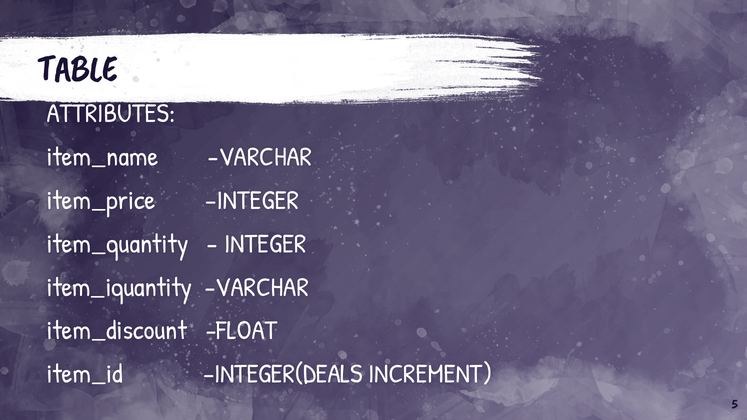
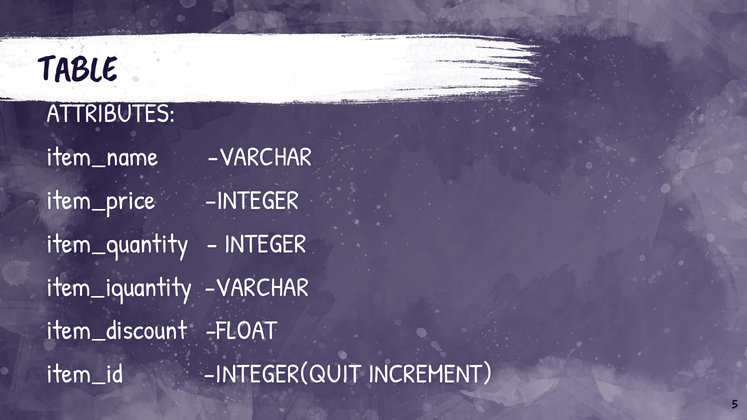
INTEGER(DEALS: INTEGER(DEALS -> INTEGER(QUIT
